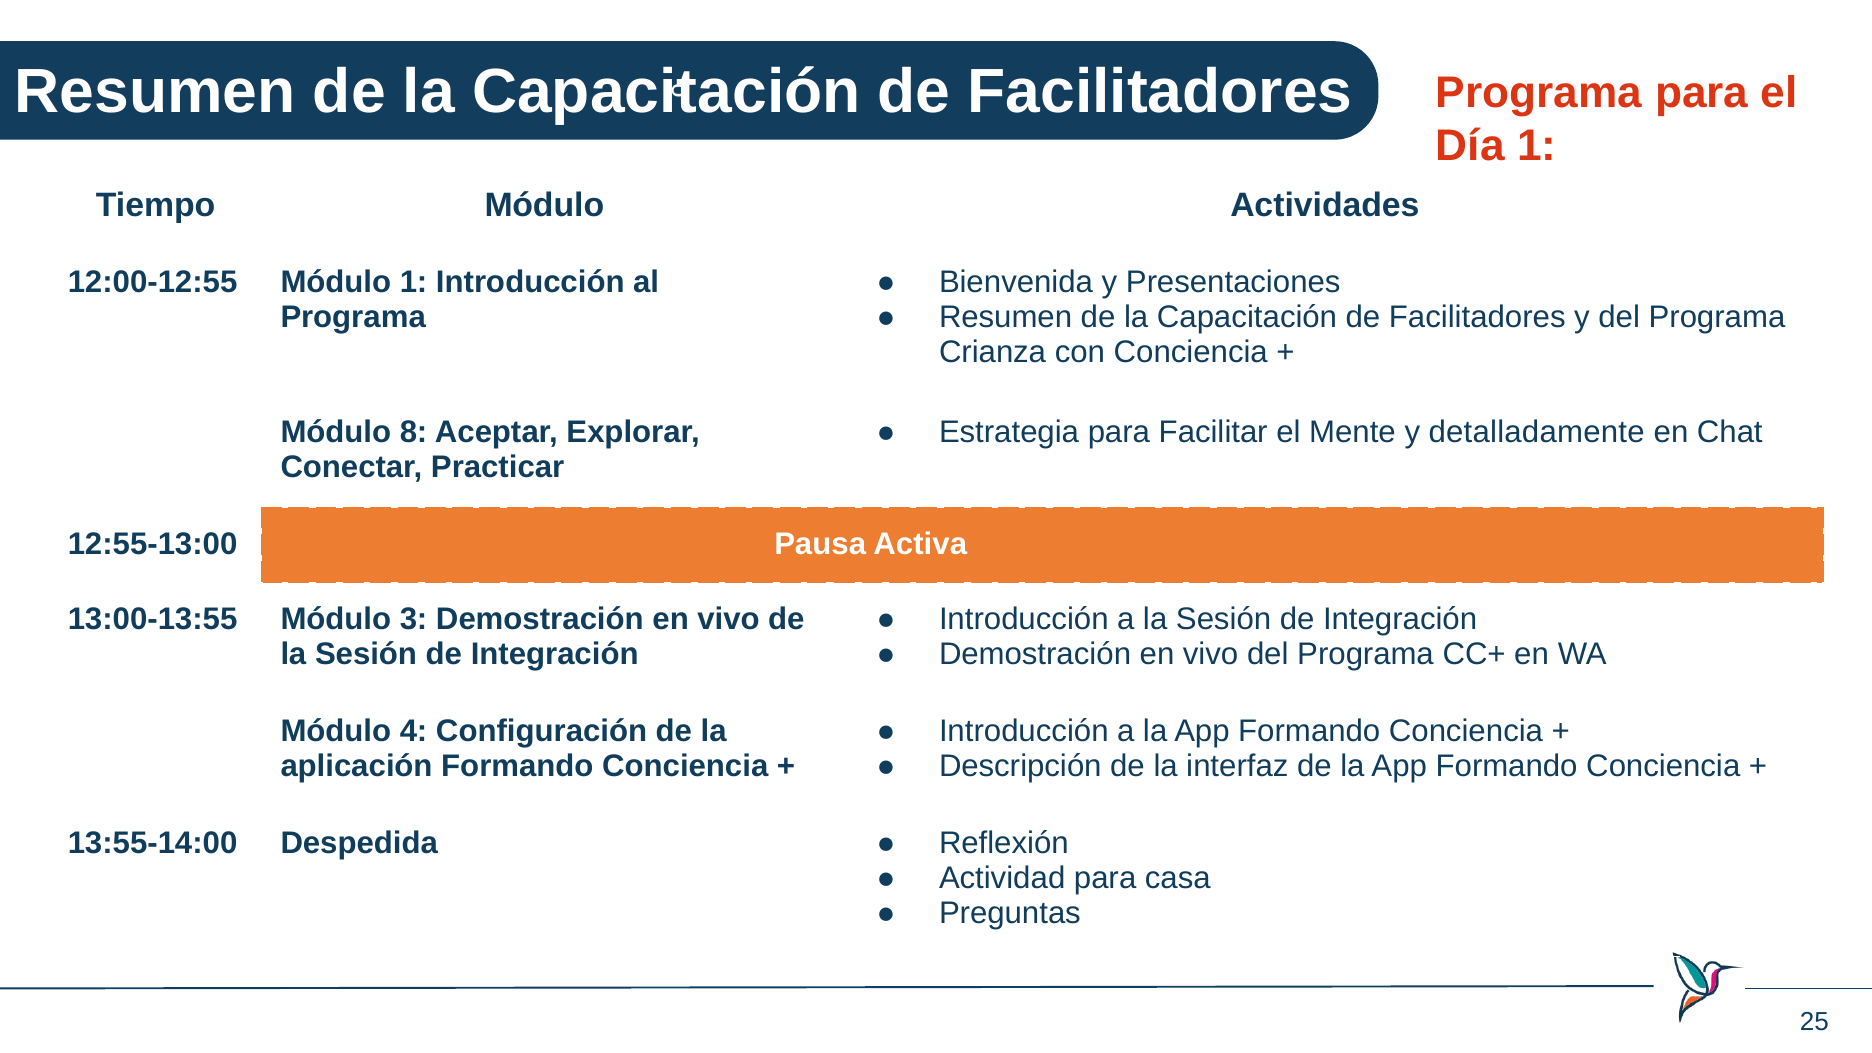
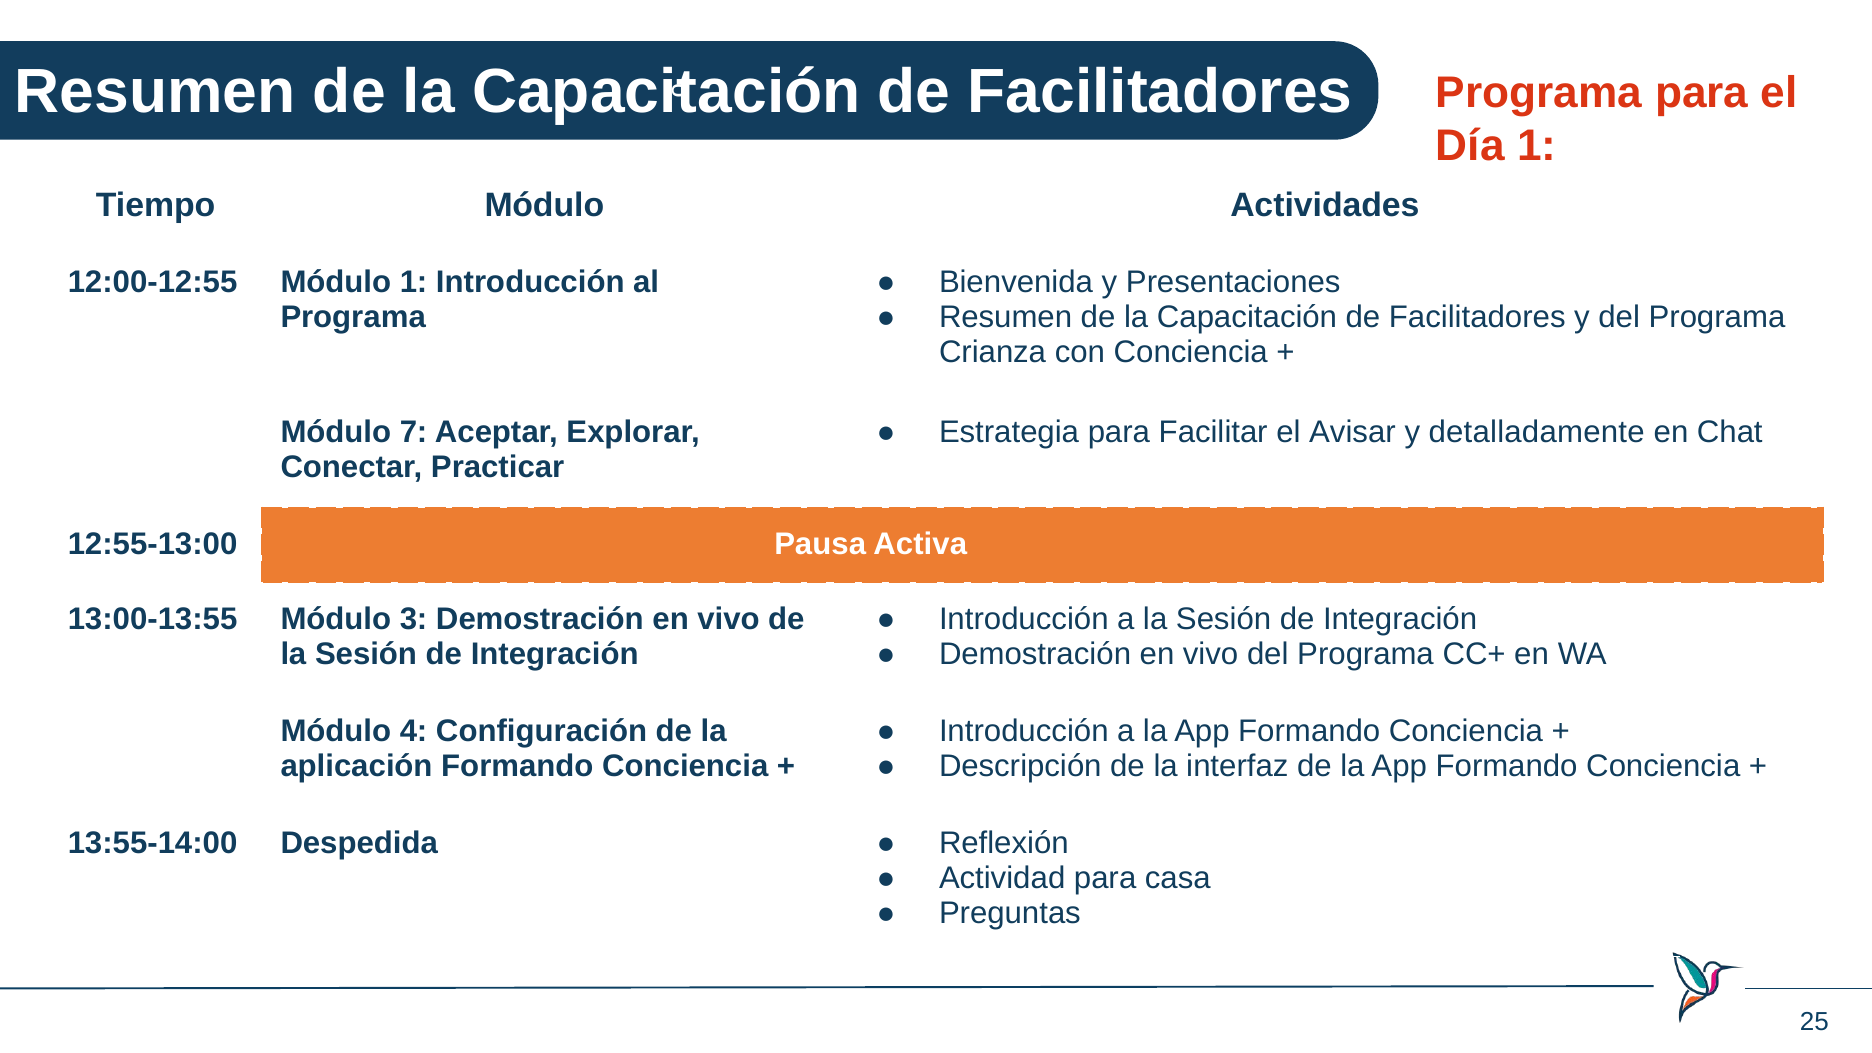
Mente: Mente -> Avisar
8: 8 -> 7
